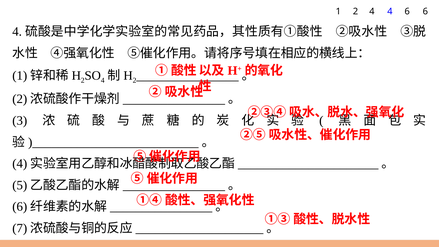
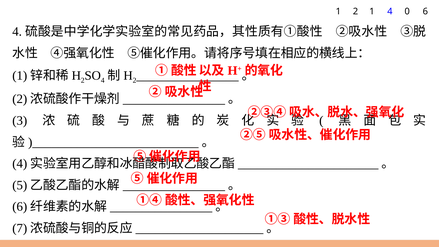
2 4: 4 -> 1
4 6: 6 -> 0
